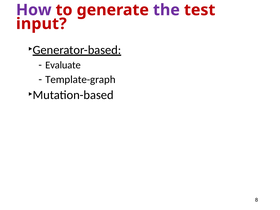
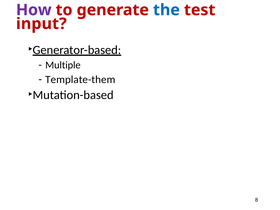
the colour: purple -> blue
Evaluate: Evaluate -> Multiple
Template-graph: Template-graph -> Template-them
